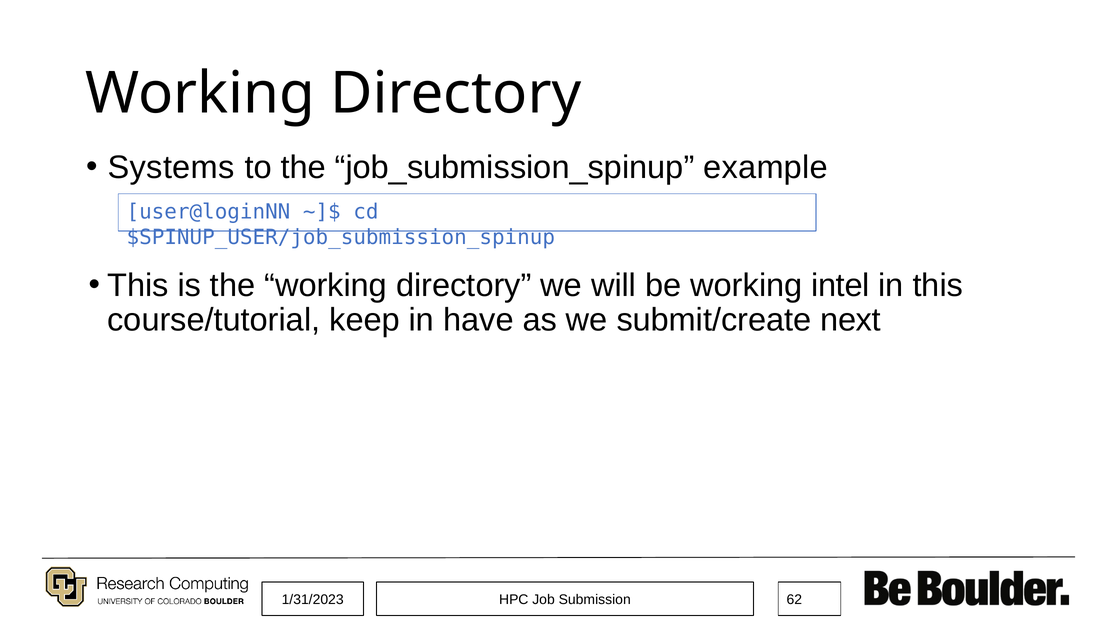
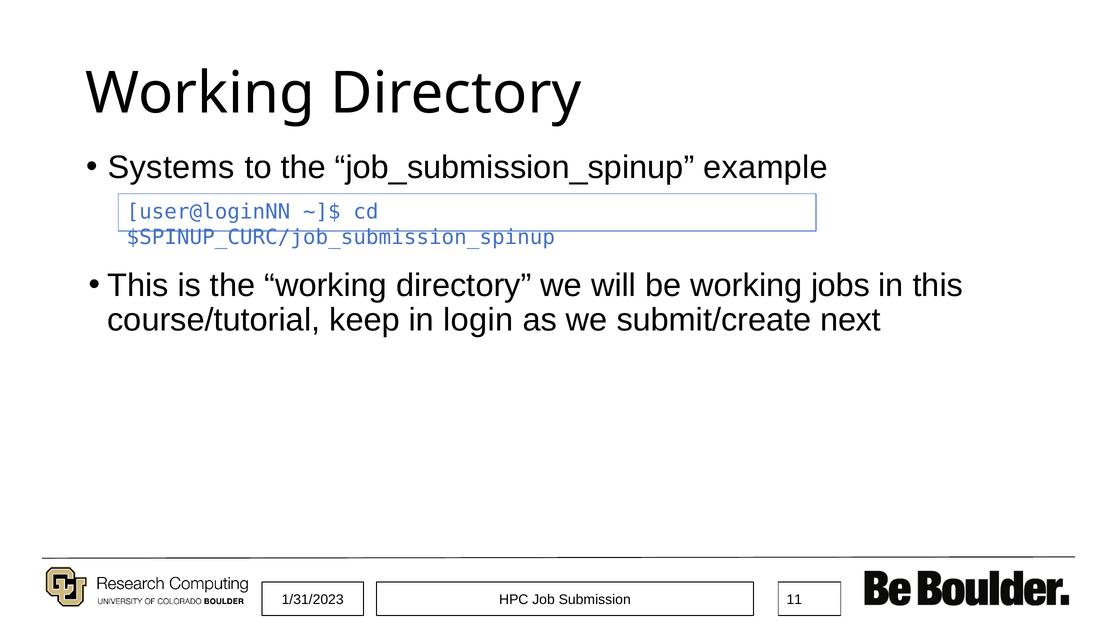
$SPINUP_USER/job_submission_spinup: $SPINUP_USER/job_submission_spinup -> $SPINUP_CURC/job_submission_spinup
intel: intel -> jobs
have: have -> login
62: 62 -> 11
